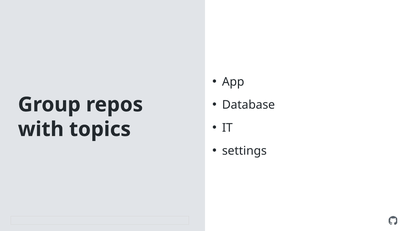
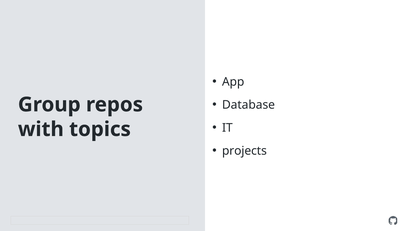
settings: settings -> projects
